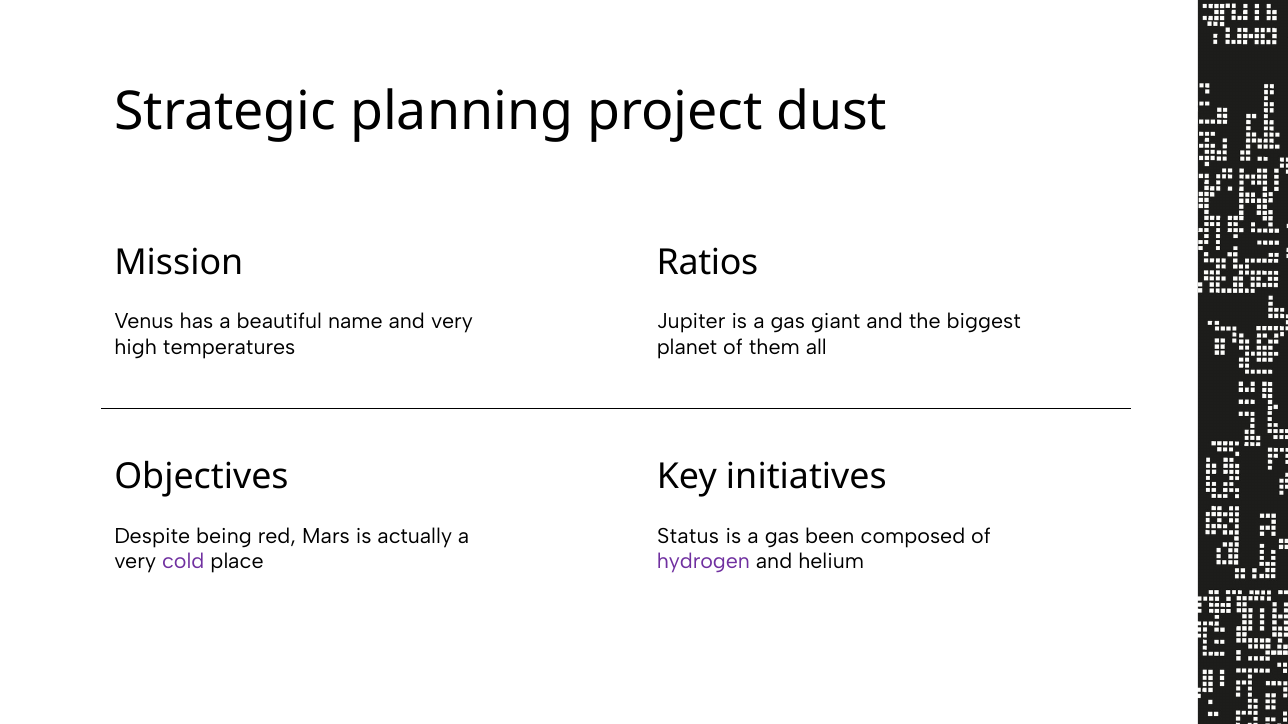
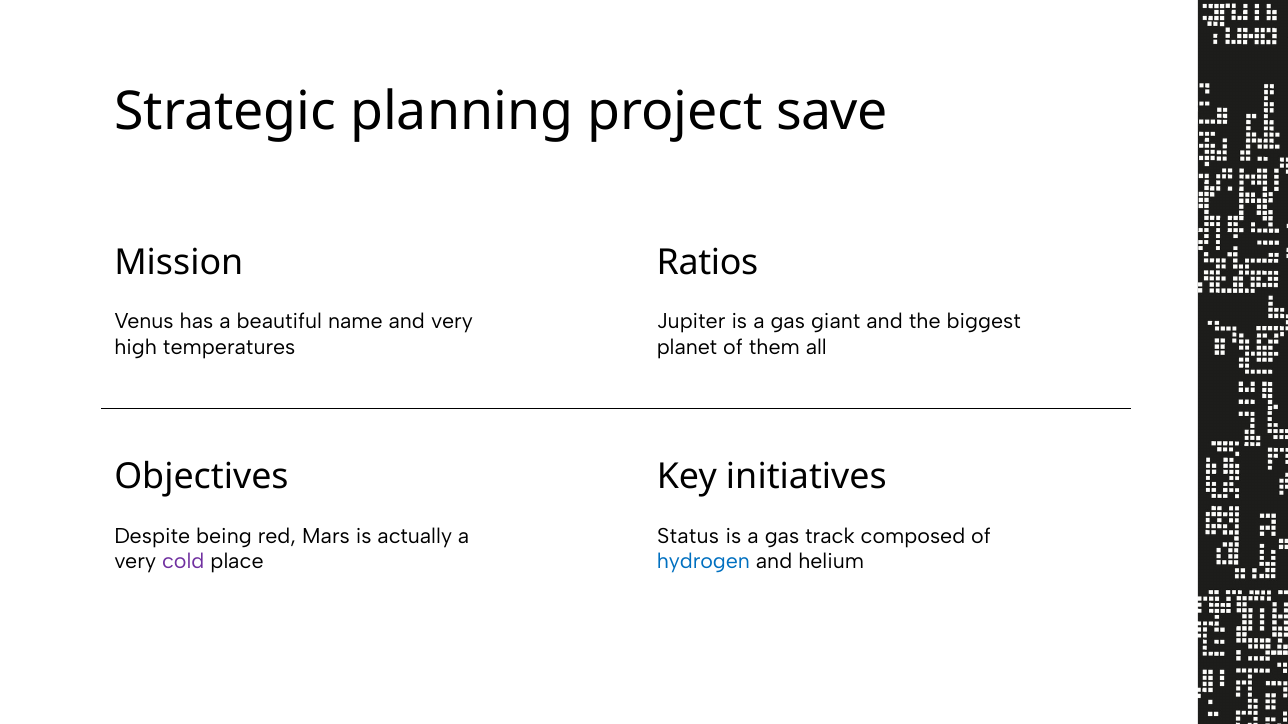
dust: dust -> save
been: been -> track
hydrogen colour: purple -> blue
